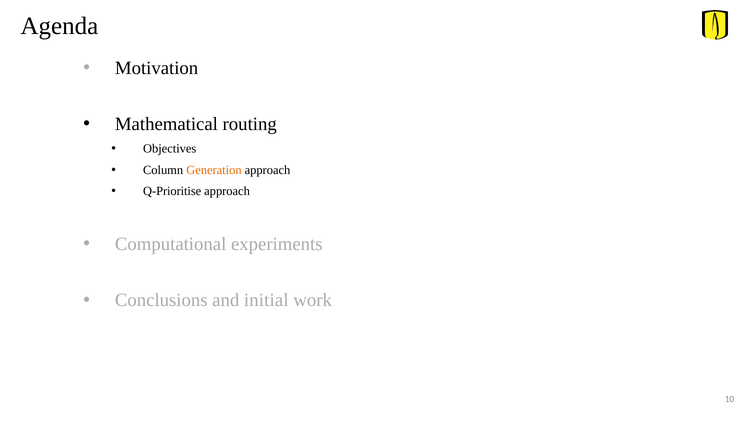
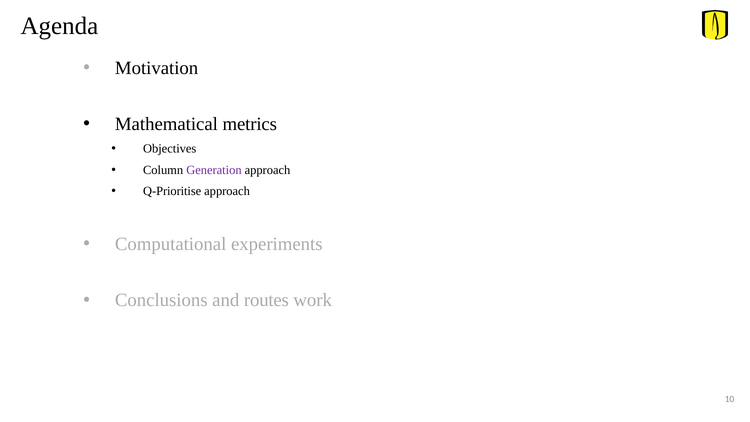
routing: routing -> metrics
Generation colour: orange -> purple
initial: initial -> routes
